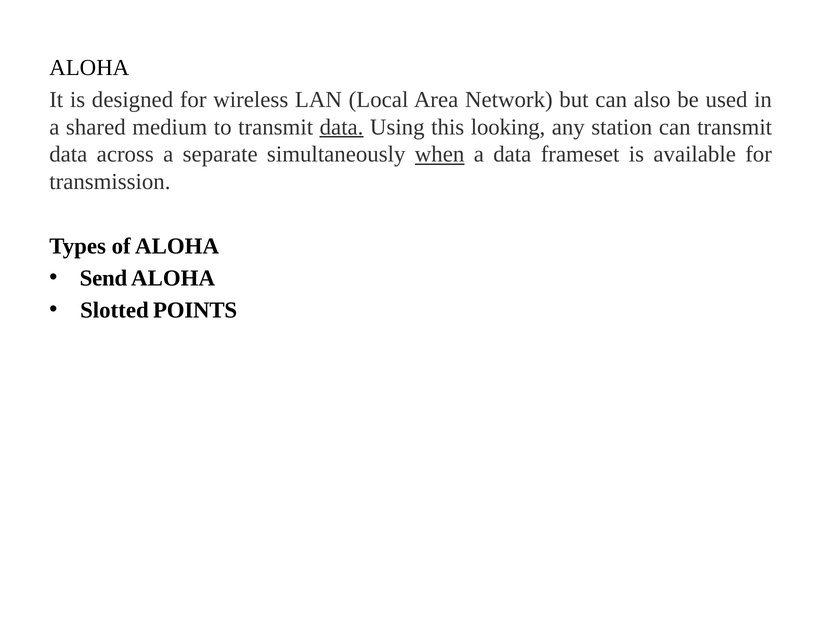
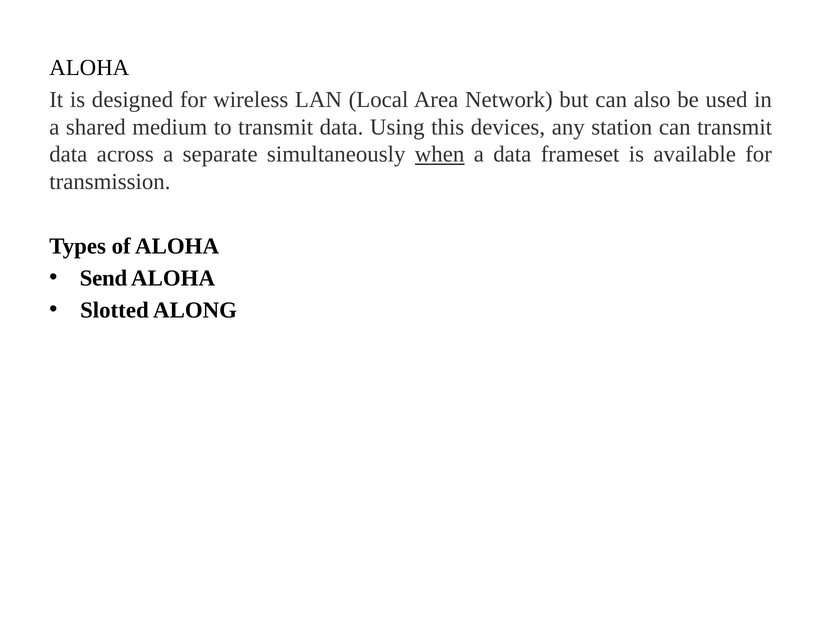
data at (342, 127) underline: present -> none
looking: looking -> devices
POINTS: POINTS -> ALONG
